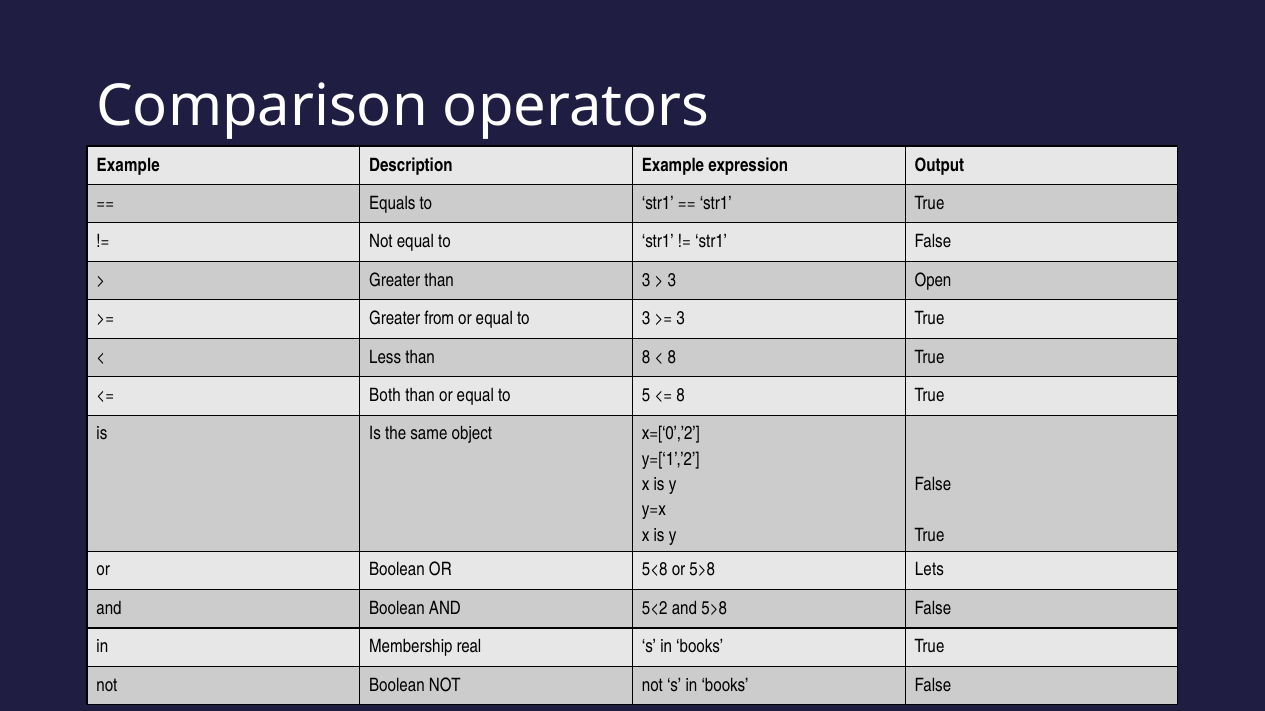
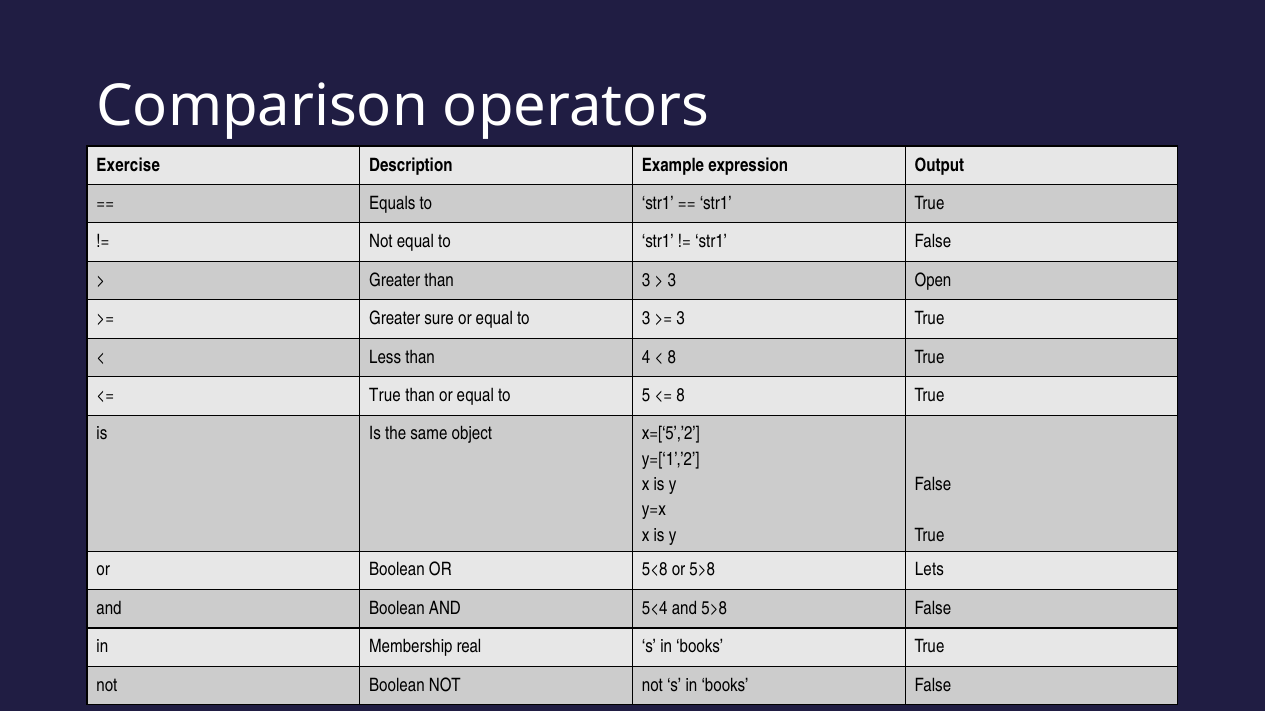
Example at (128, 165): Example -> Exercise
from: from -> sure
than 8: 8 -> 4
Both at (385, 396): Both -> True
x=[‘0’,’2: x=[‘0’,’2 -> x=[‘5’,’2
5<2: 5<2 -> 5<4
